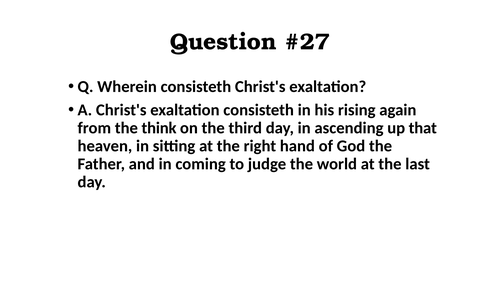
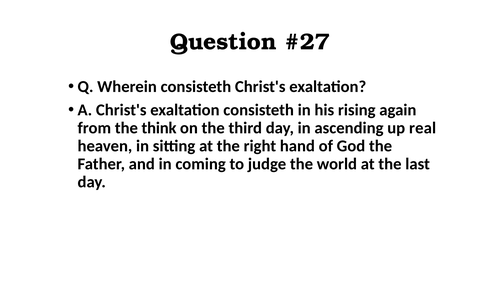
that: that -> real
